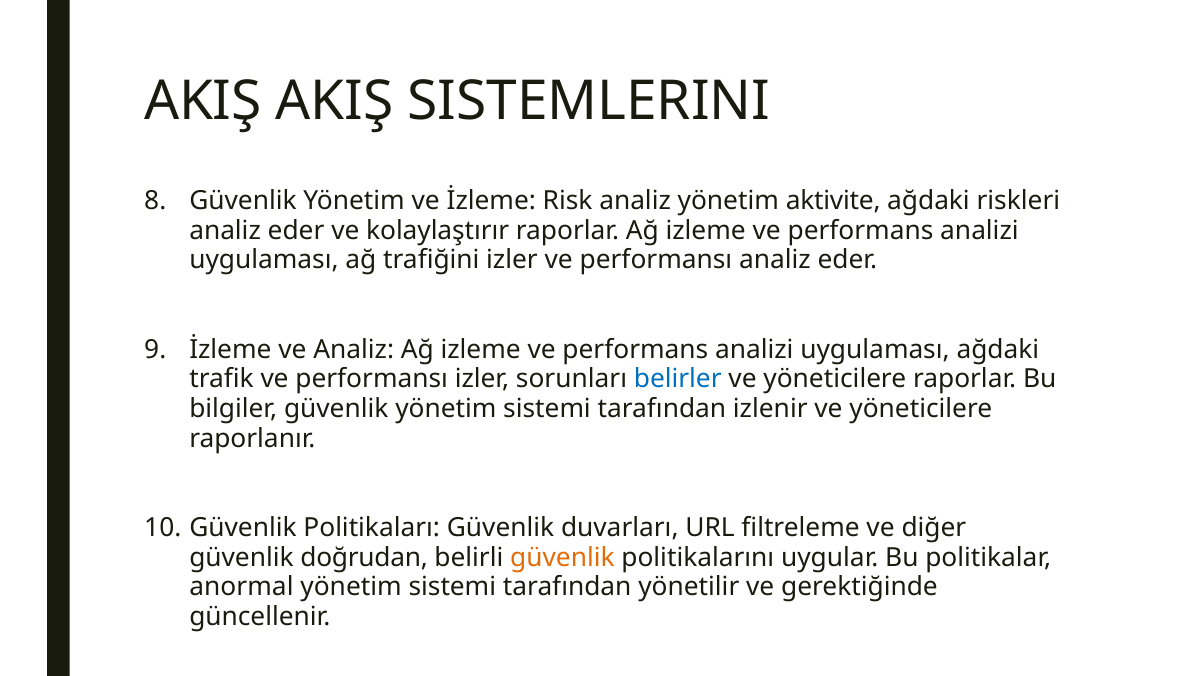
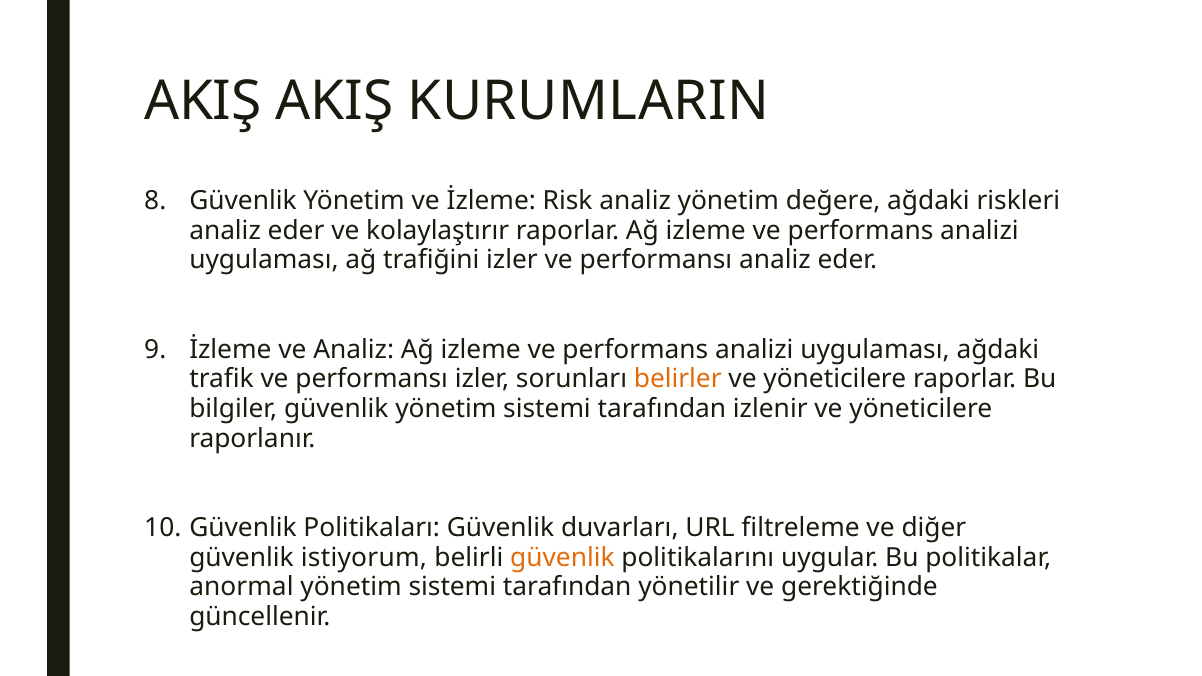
SISTEMLERINI: SISTEMLERINI -> KURUMLARIN
aktivite: aktivite -> değere
belirler colour: blue -> orange
doğrudan: doğrudan -> istiyorum
